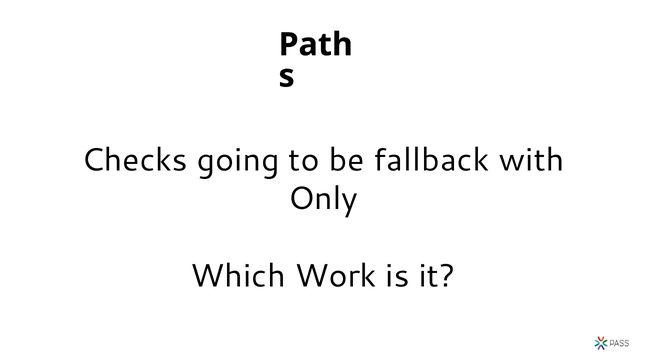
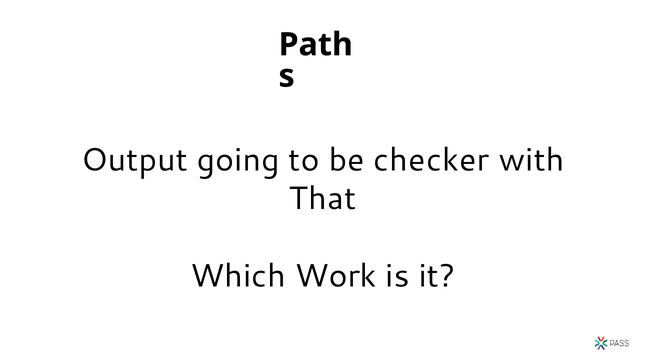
Checks: Checks -> Output
fallback: fallback -> checker
Only: Only -> That
